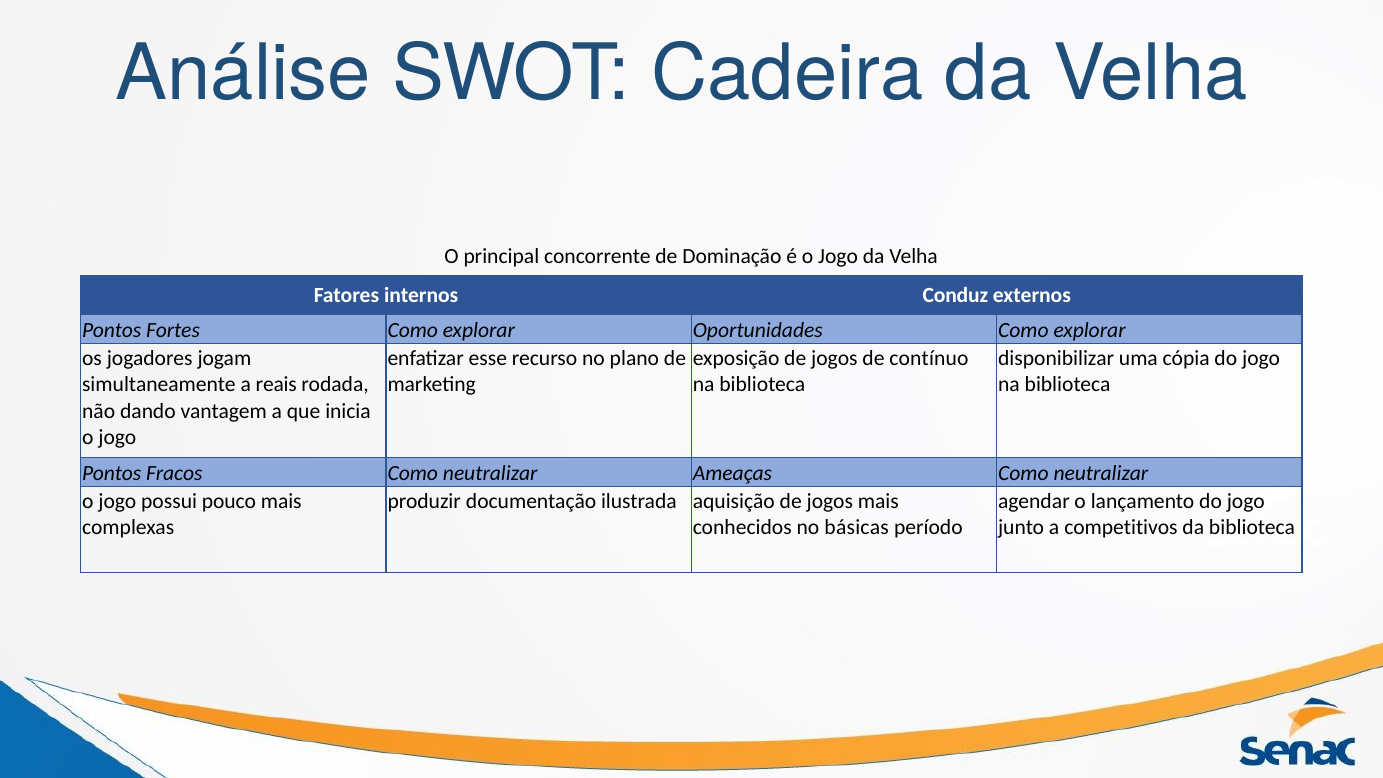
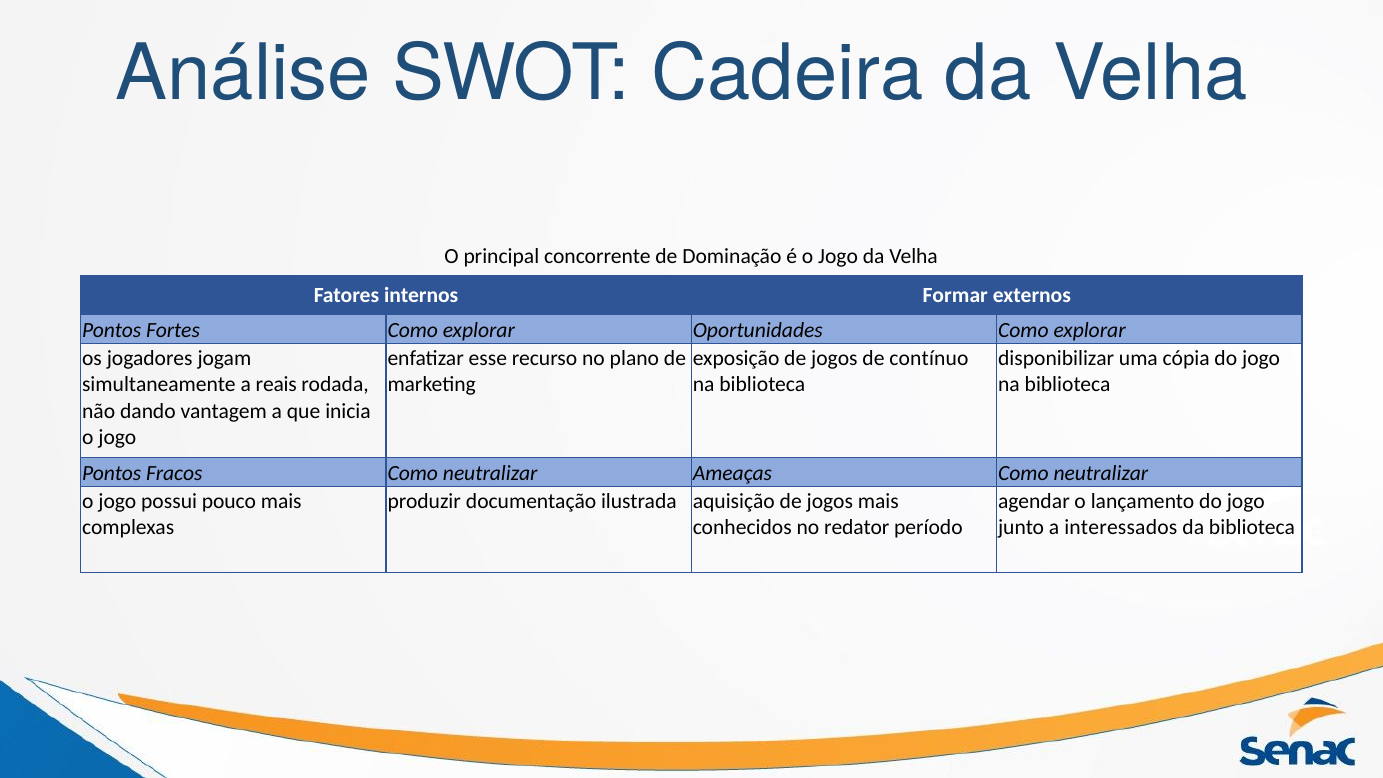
Conduz: Conduz -> Formar
básicas: básicas -> redator
competitivos: competitivos -> interessados
